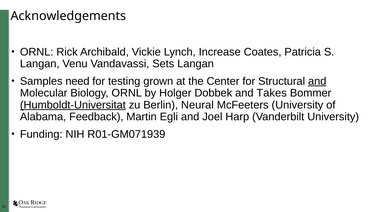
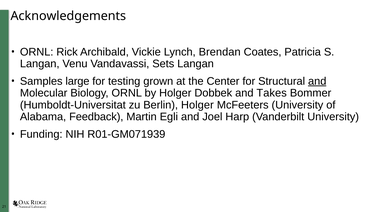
Increase: Increase -> Brendan
need: need -> large
Humboldt-Universitat underline: present -> none
Berlin Neural: Neural -> Holger
